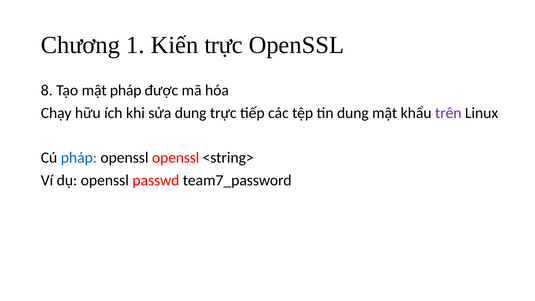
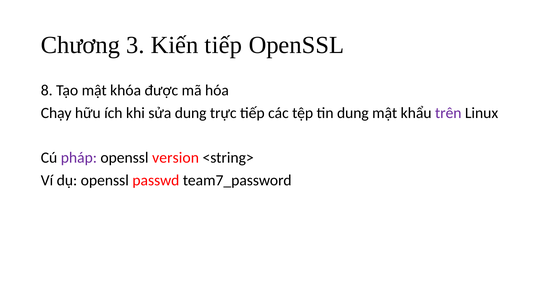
1: 1 -> 3
Kiến trực: trực -> tiếp
mật pháp: pháp -> khóa
pháp at (79, 158) colour: blue -> purple
openssl openssl: openssl -> version
